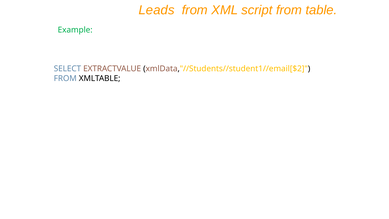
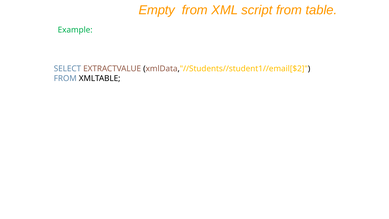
Leads: Leads -> Empty
